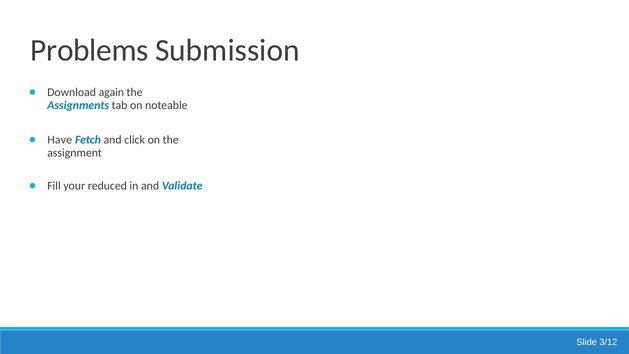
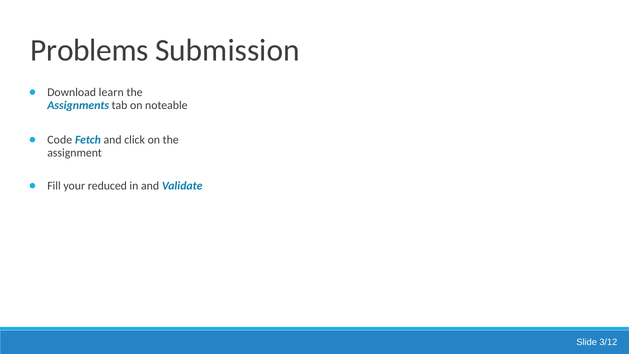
again: again -> learn
Have: Have -> Code
